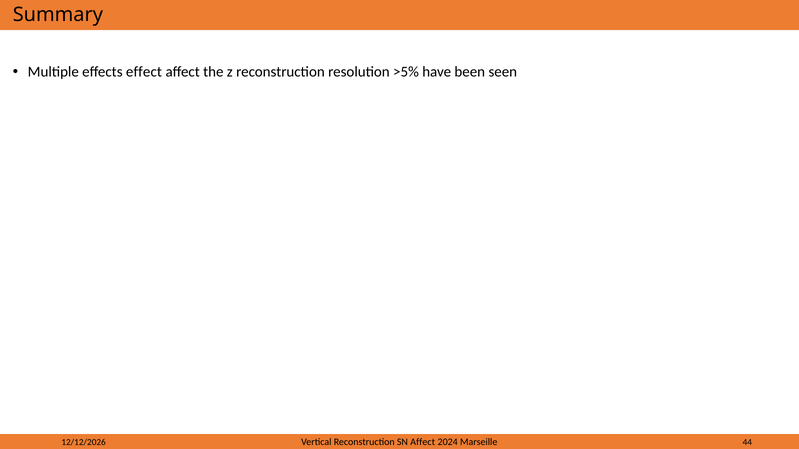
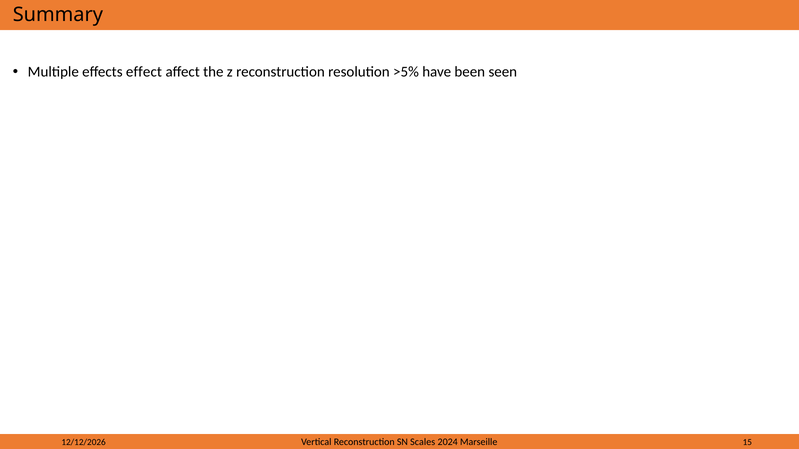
SN Affect: Affect -> Scales
44: 44 -> 15
